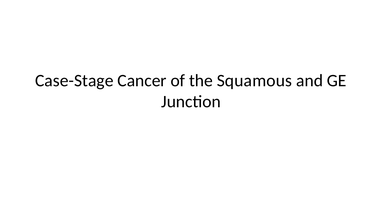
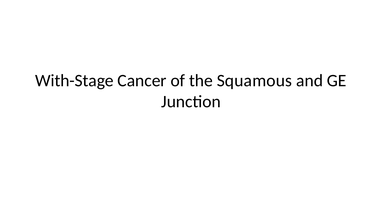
Case-Stage: Case-Stage -> With-Stage
